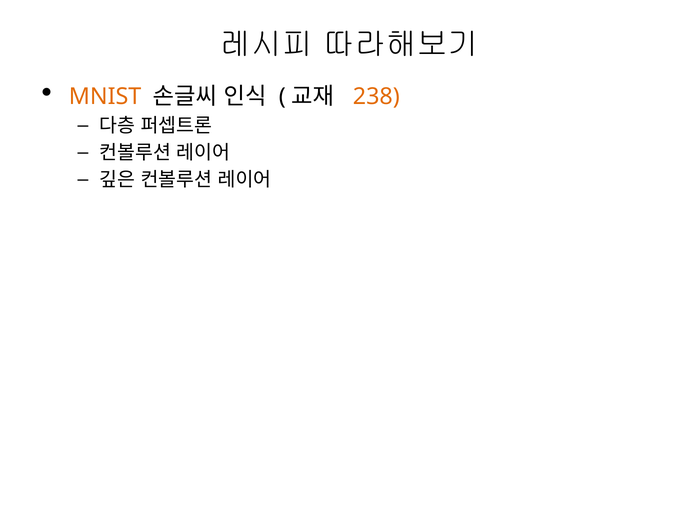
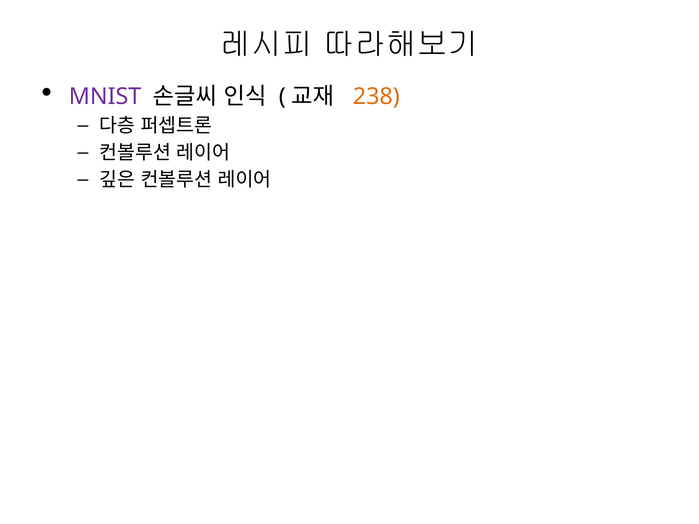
MNIST colour: orange -> purple
